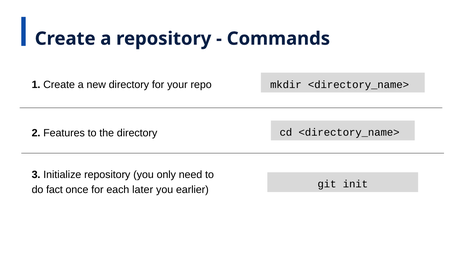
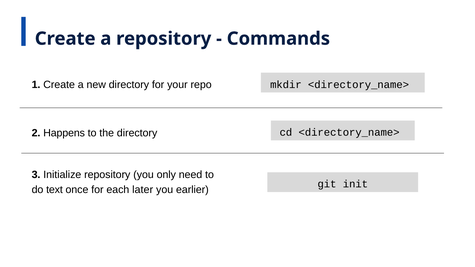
Features: Features -> Happens
fact: fact -> text
